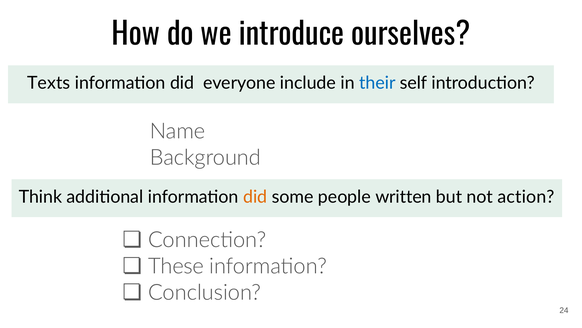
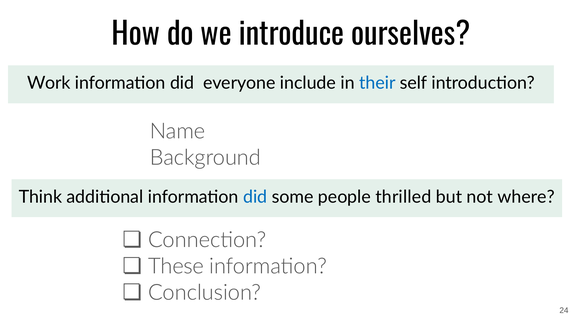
Texts: Texts -> Work
did at (255, 197) colour: orange -> blue
written: written -> thrilled
action: action -> where
